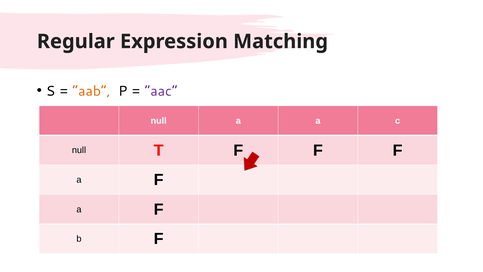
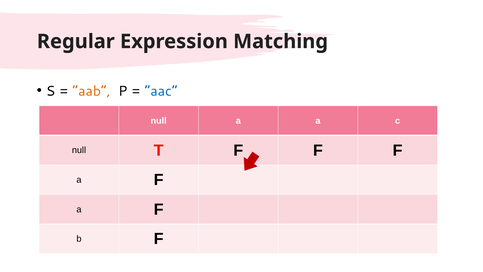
aac colour: purple -> blue
